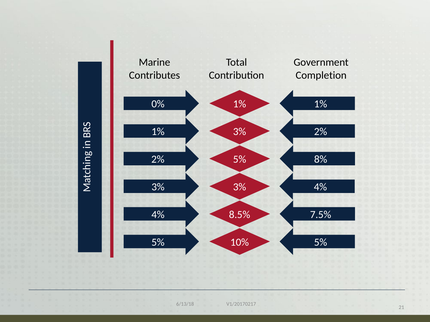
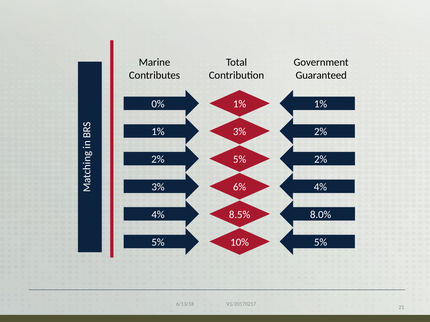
Completion: Completion -> Guaranteed
2% 8%: 8% -> 2%
3% at (240, 187): 3% -> 6%
7.5%: 7.5% -> 8.0%
